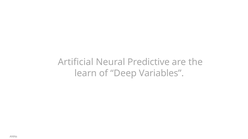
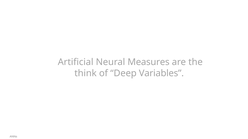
Predictive: Predictive -> Measures
learn: learn -> think
